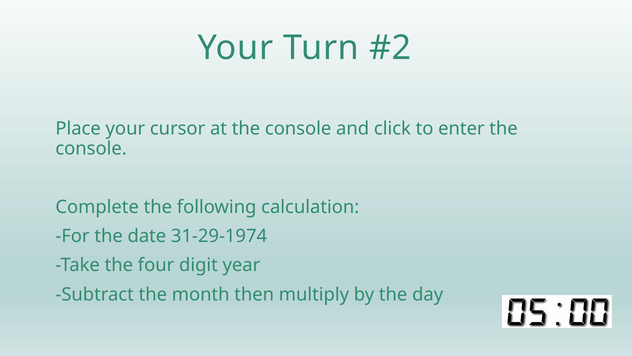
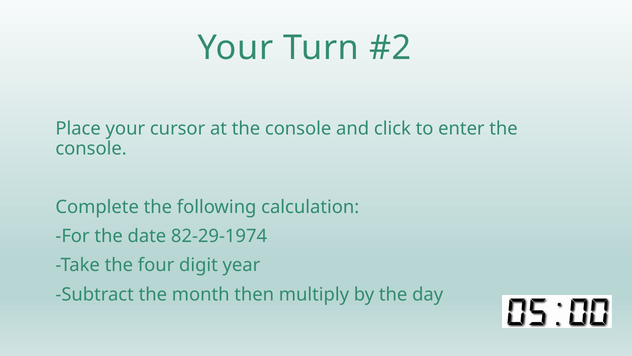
31-29-1974: 31-29-1974 -> 82-29-1974
